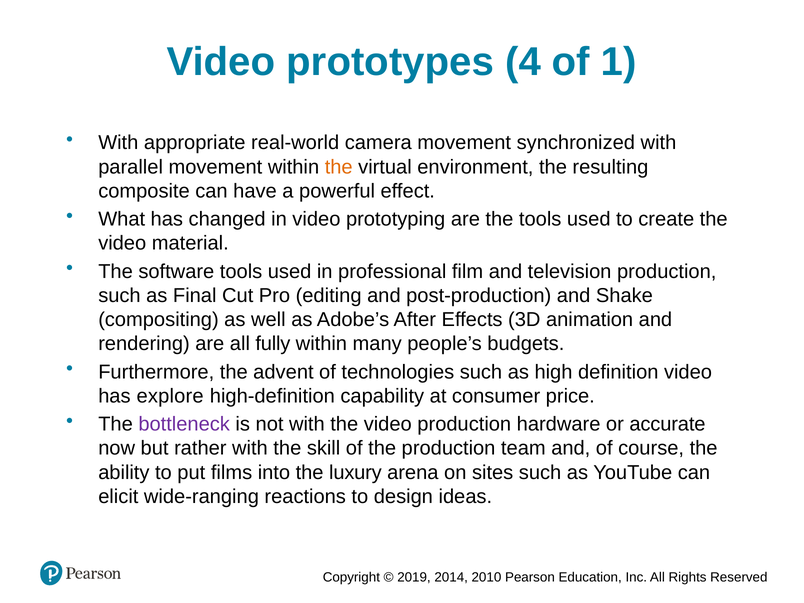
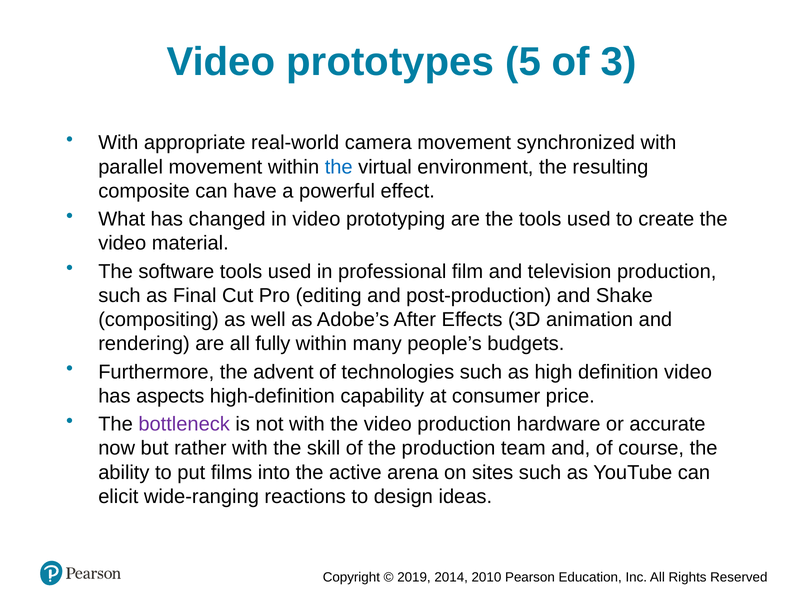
4: 4 -> 5
1: 1 -> 3
the at (339, 167) colour: orange -> blue
explore: explore -> aspects
luxury: luxury -> active
